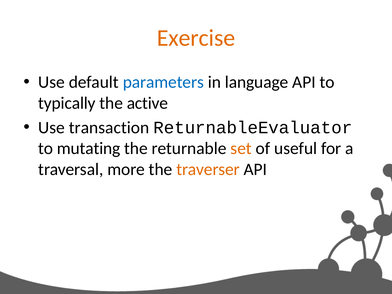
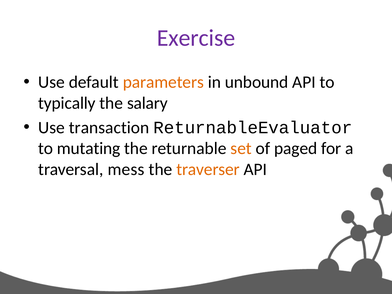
Exercise colour: orange -> purple
parameters colour: blue -> orange
language: language -> unbound
active: active -> salary
useful: useful -> paged
more: more -> mess
